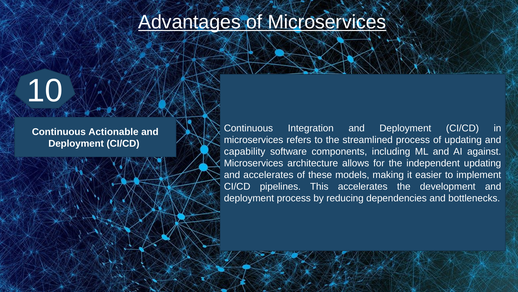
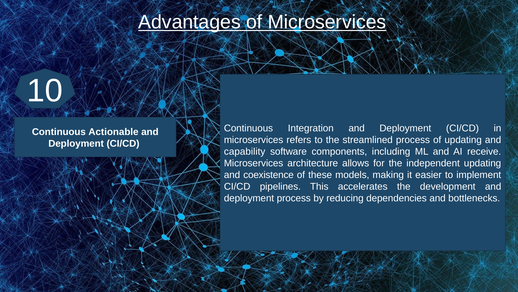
against: against -> receive
and accelerates: accelerates -> coexistence
